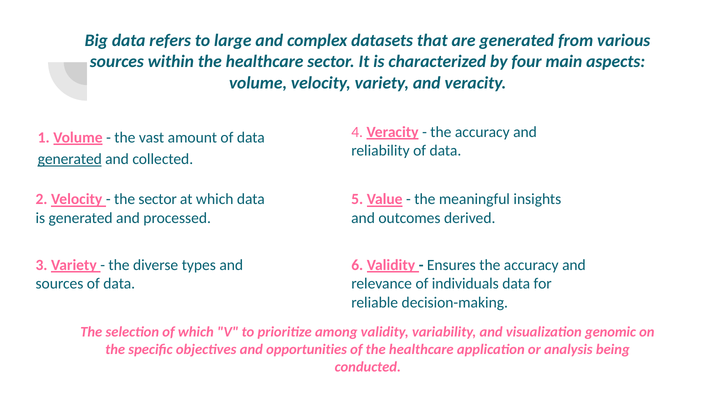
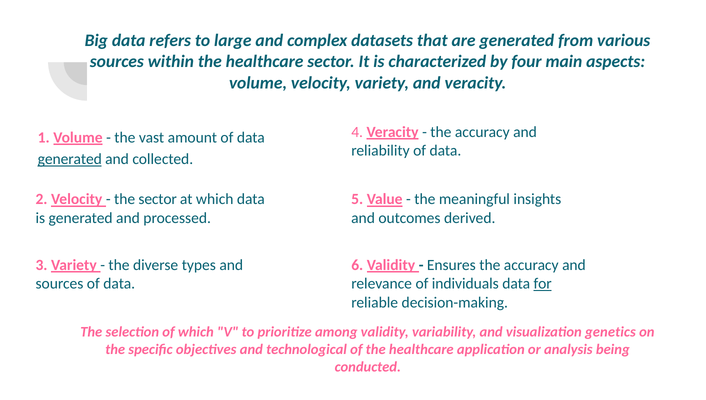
for underline: none -> present
genomic: genomic -> genetics
opportunities: opportunities -> technological
